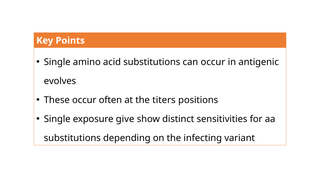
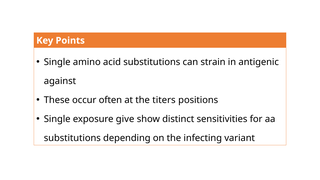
can occur: occur -> strain
evolves: evolves -> against
